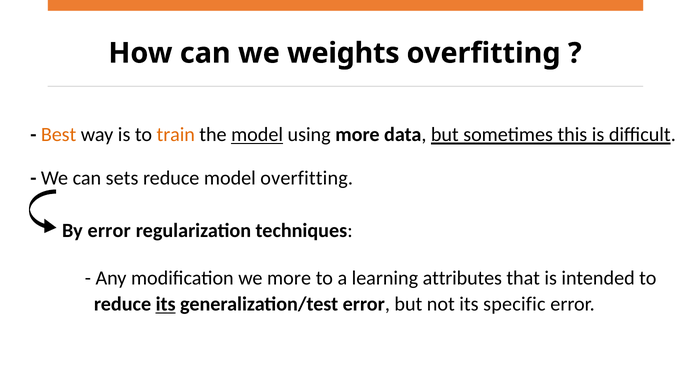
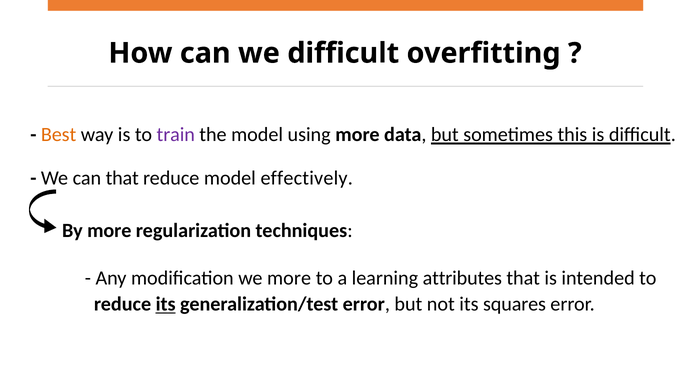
we weights: weights -> difficult
train colour: orange -> purple
model at (257, 135) underline: present -> none
can sets: sets -> that
model overfitting: overfitting -> effectively
By error: error -> more
specific: specific -> squares
